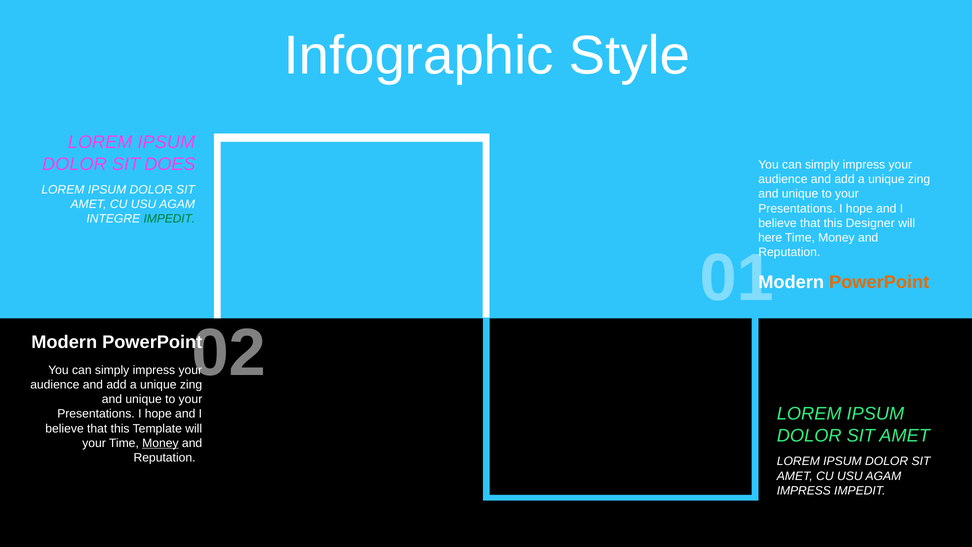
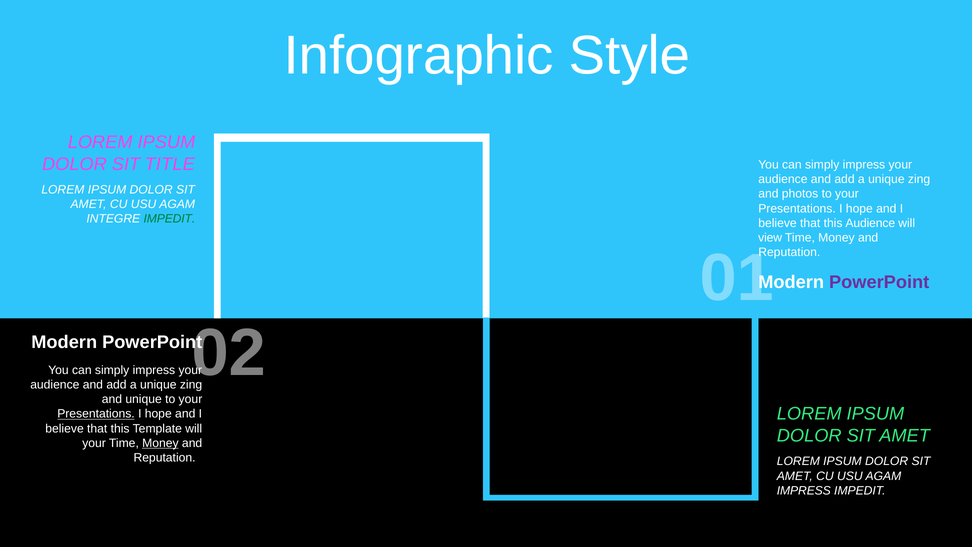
DOES: DOES -> TITLE
unique at (800, 194): unique -> photos
this Designer: Designer -> Audience
here: here -> view
PowerPoint at (879, 282) colour: orange -> purple
Presentations at (96, 414) underline: none -> present
